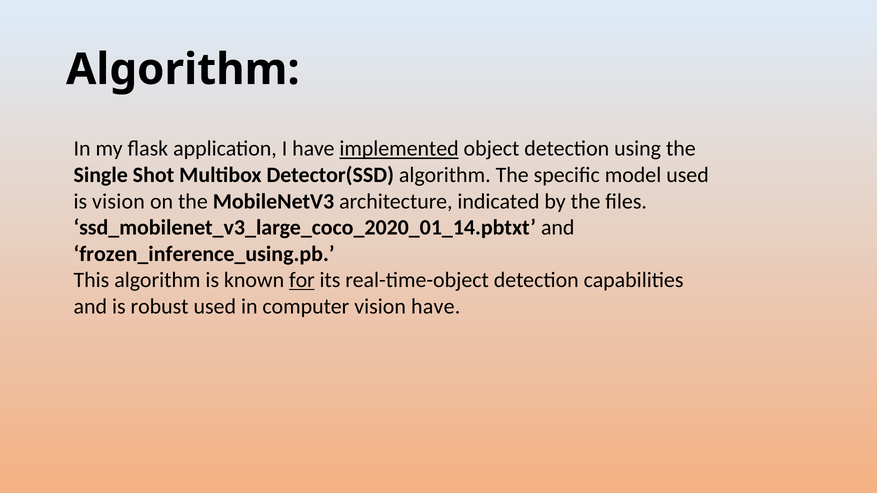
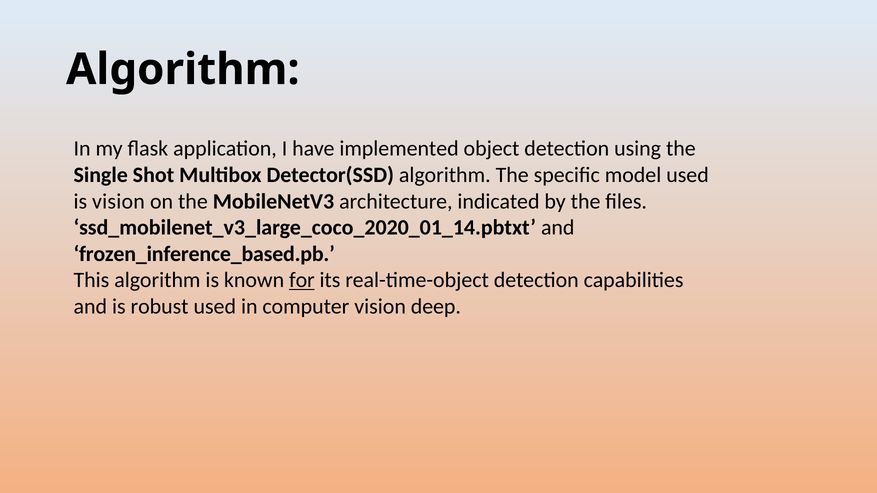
implemented underline: present -> none
frozen_inference_using.pb: frozen_inference_using.pb -> frozen_inference_based.pb
vision have: have -> deep
